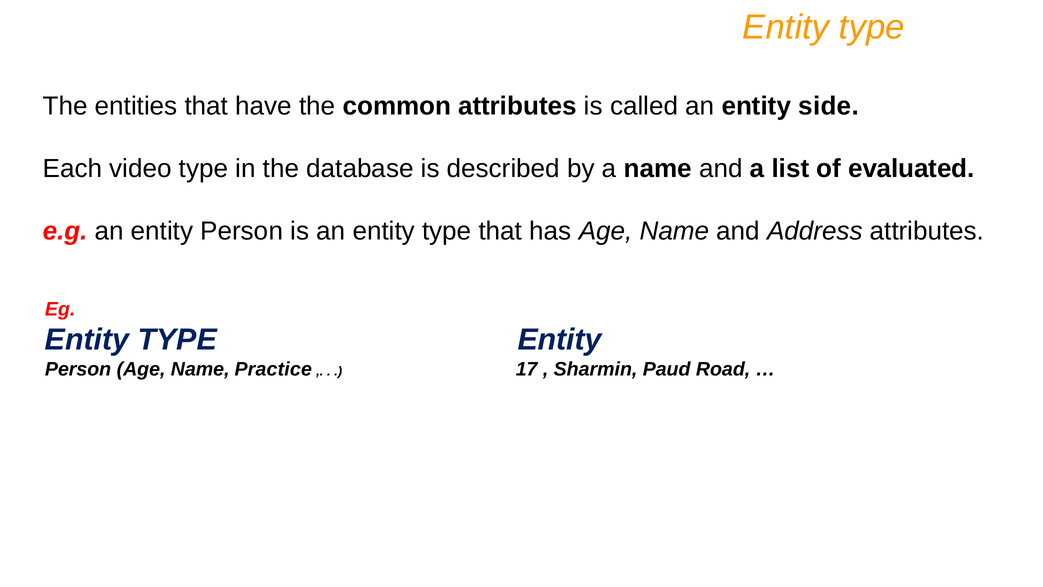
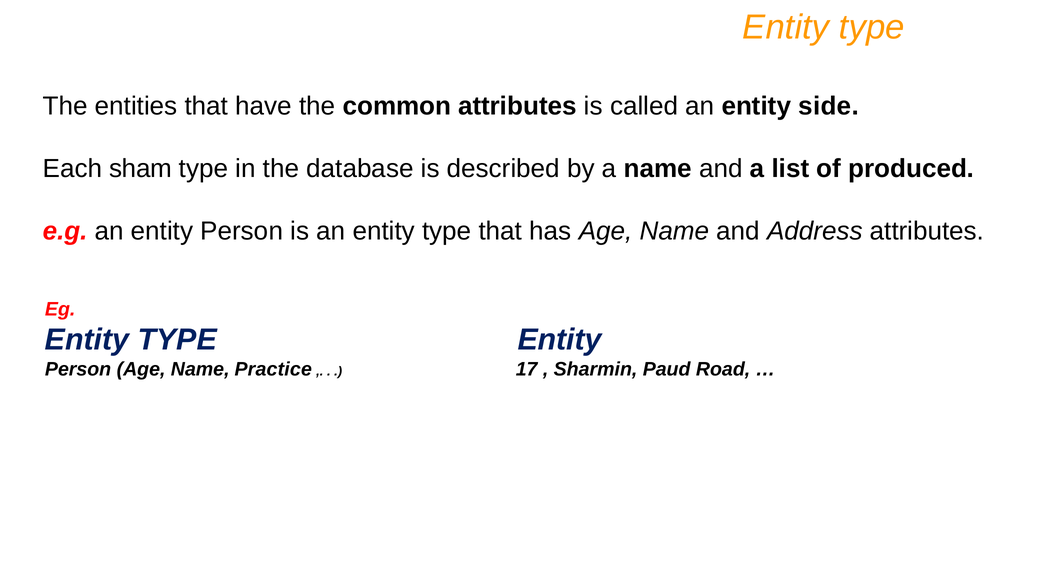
video: video -> sham
evaluated: evaluated -> produced
